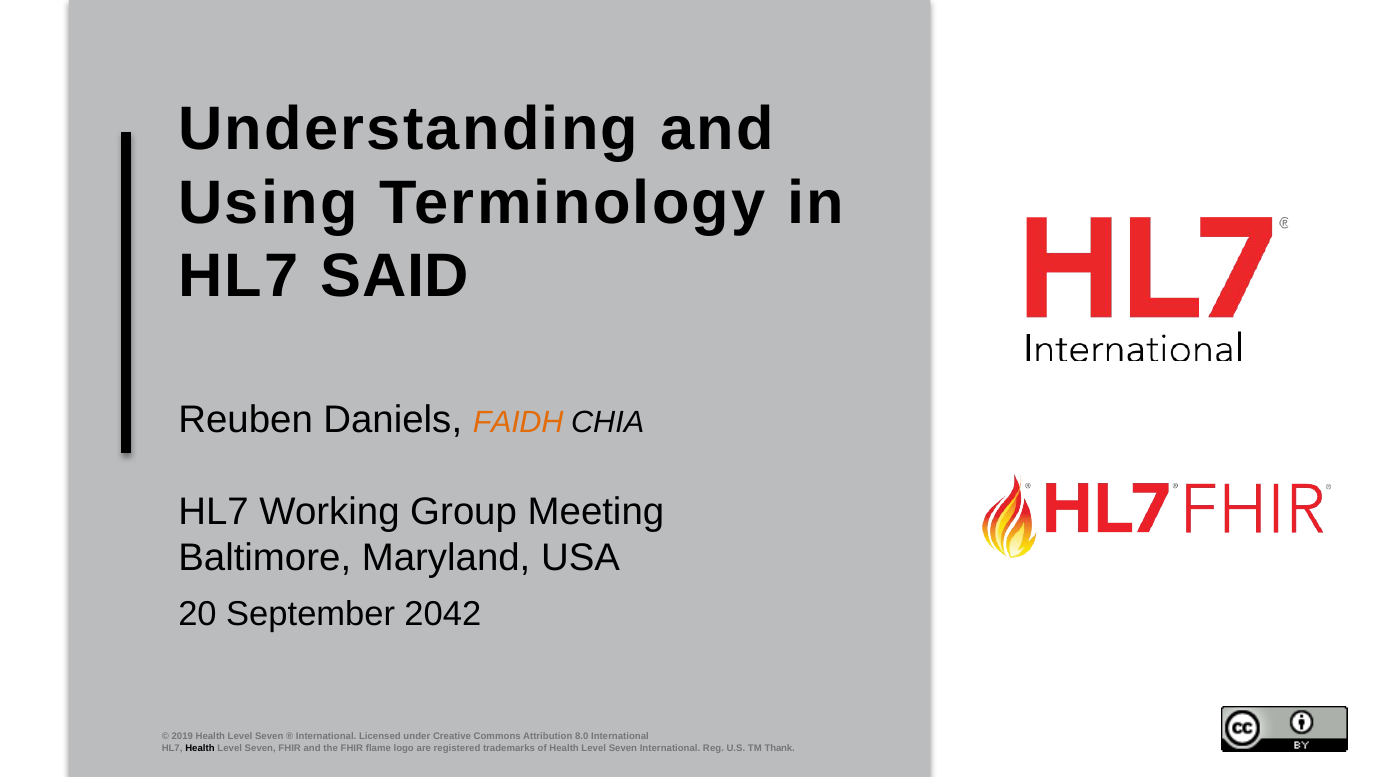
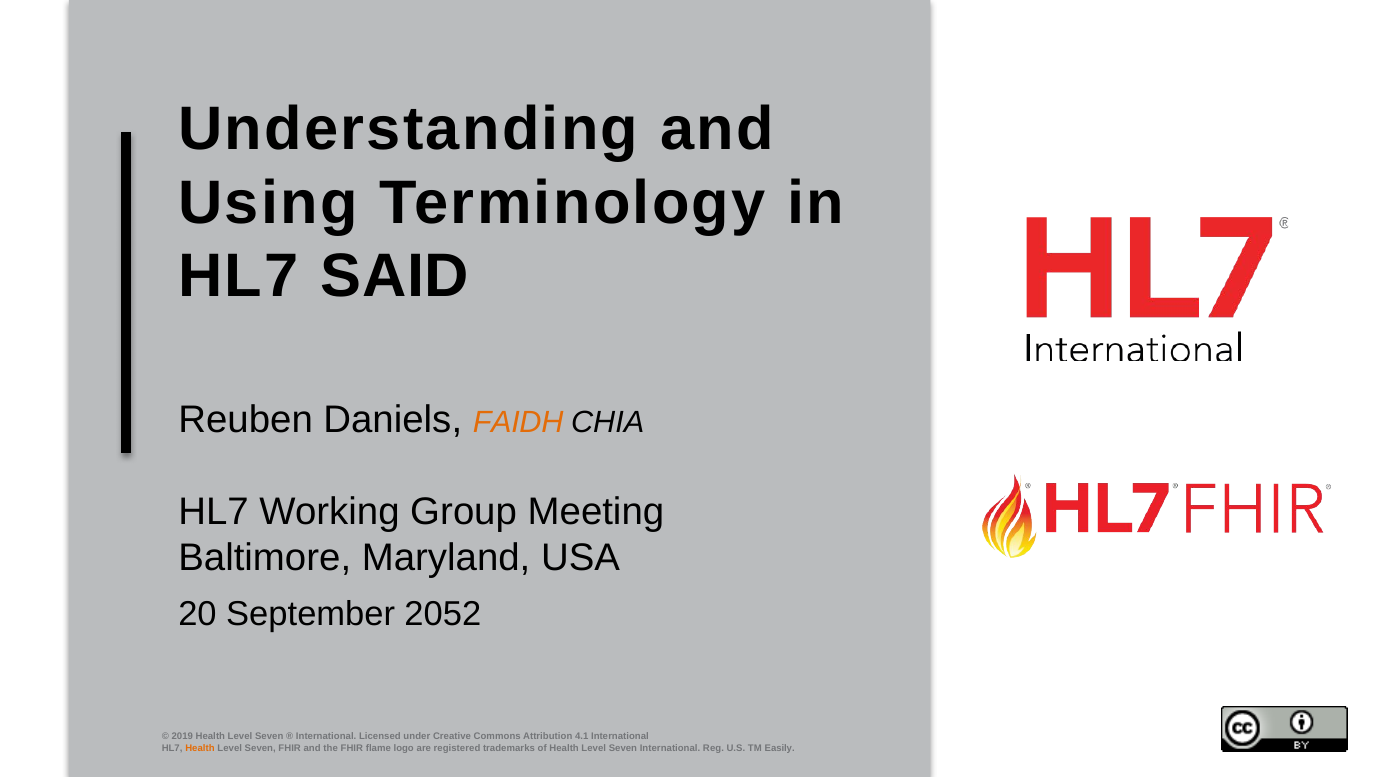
2042: 2042 -> 2052
8.0: 8.0 -> 4.1
Health at (200, 748) colour: black -> orange
Thank: Thank -> Easily
